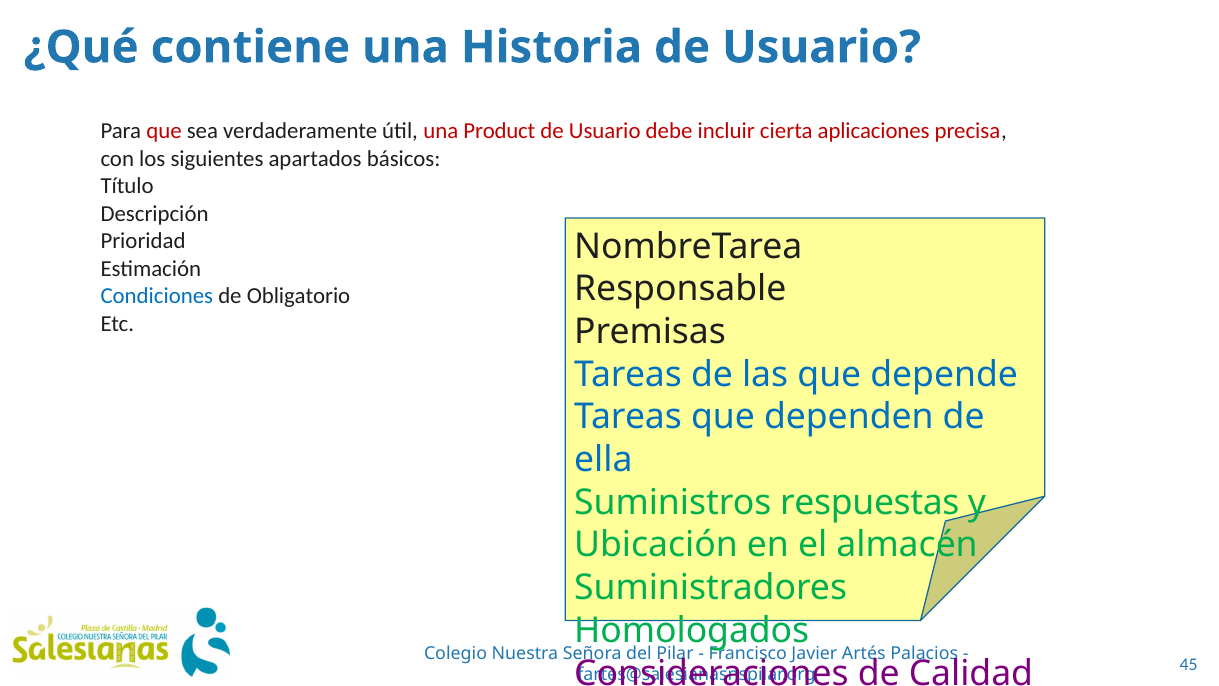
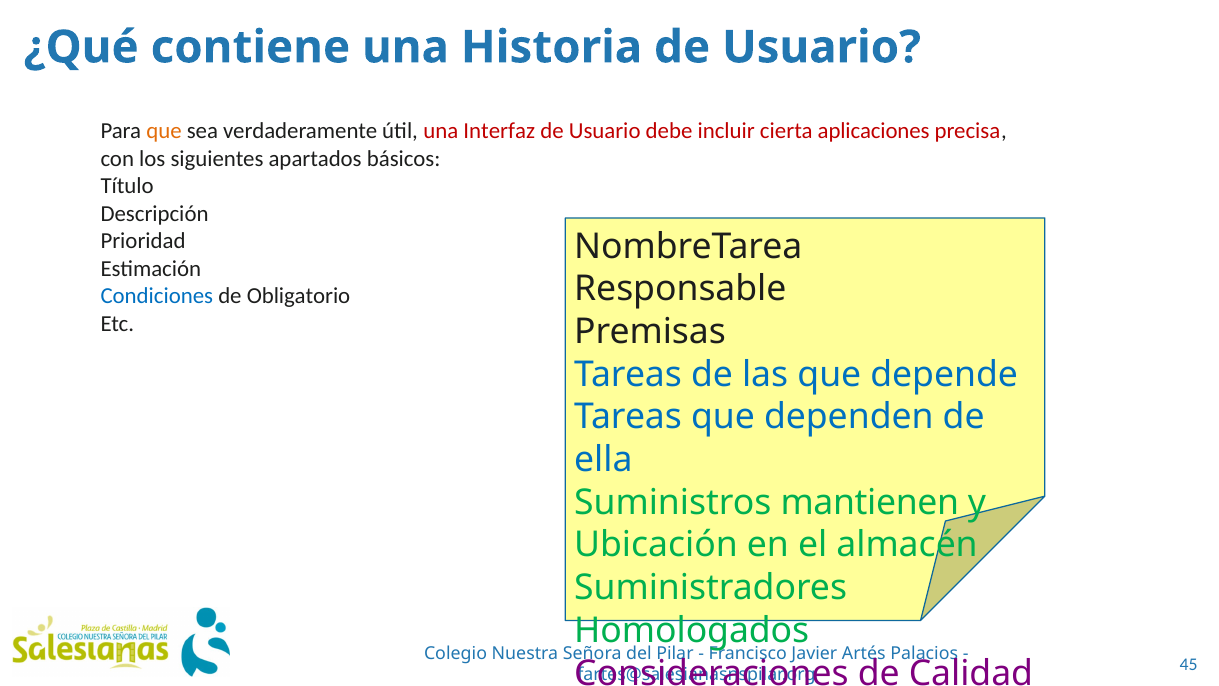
que at (164, 131) colour: red -> orange
Product: Product -> Interfaz
respuestas: respuestas -> mantienen
